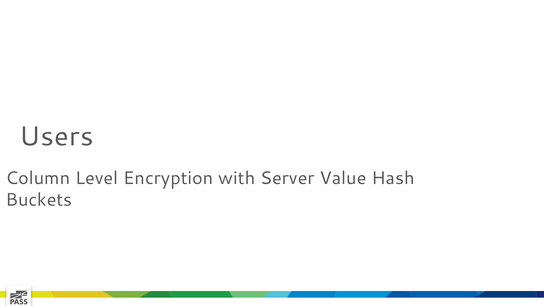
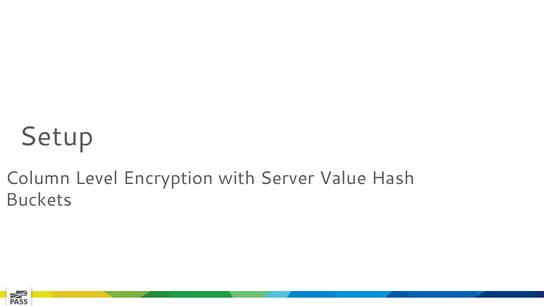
Users: Users -> Setup
